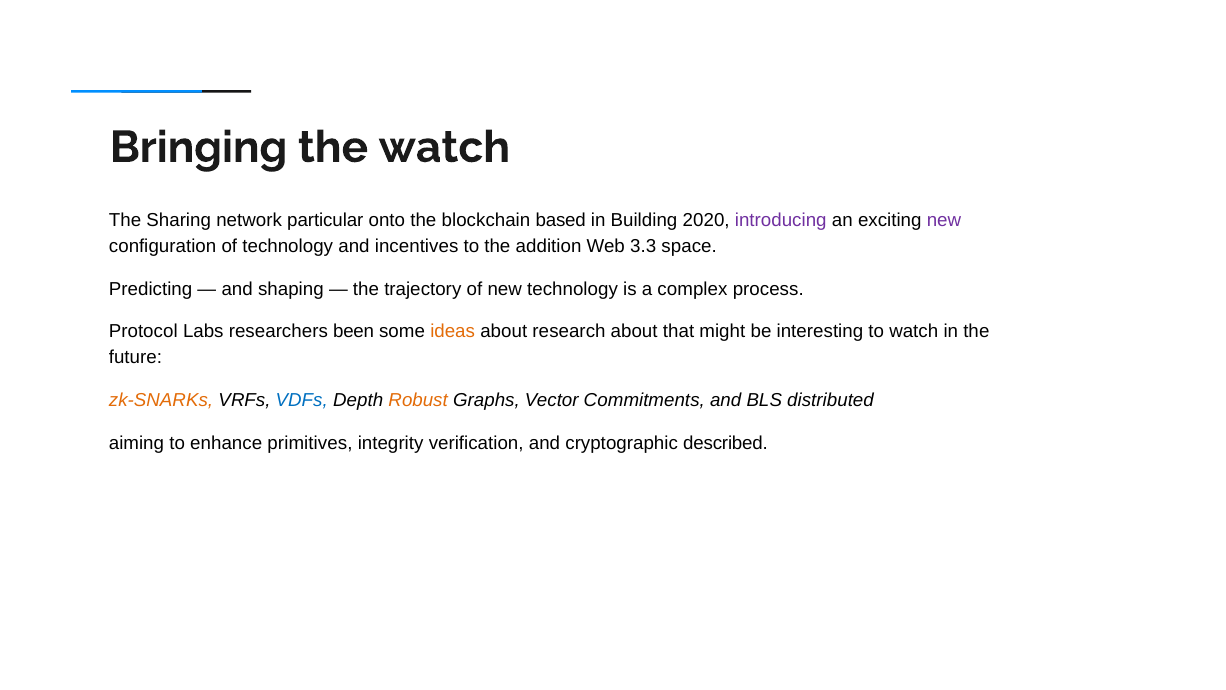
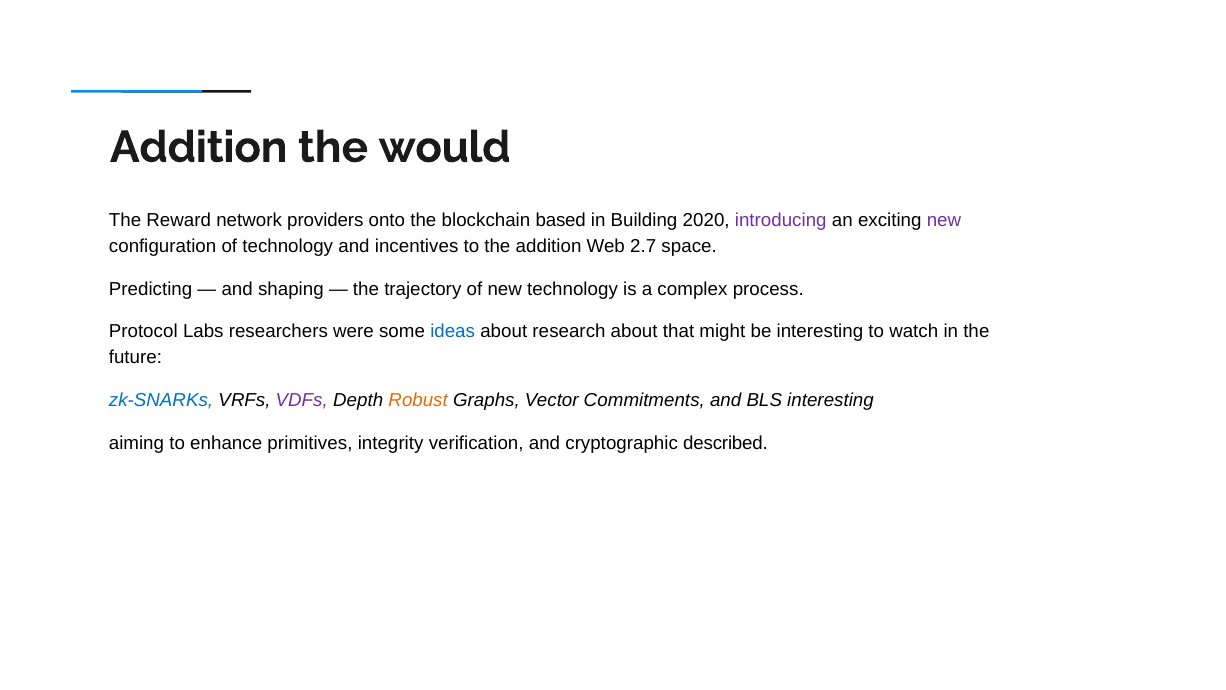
Bringing at (199, 147): Bringing -> Addition
the watch: watch -> would
Sharing: Sharing -> Reward
particular: particular -> providers
3.3: 3.3 -> 2.7
been: been -> were
ideas colour: orange -> blue
zk-SNARKs colour: orange -> blue
VDFs colour: blue -> purple
BLS distributed: distributed -> interesting
